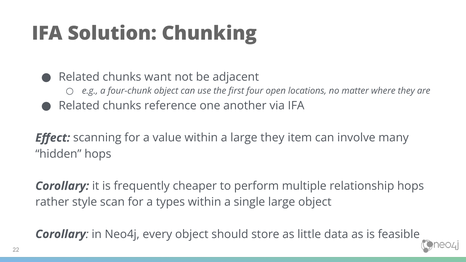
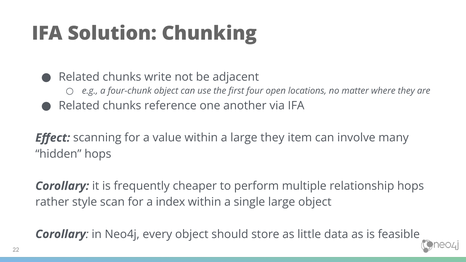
want: want -> write
types: types -> index
